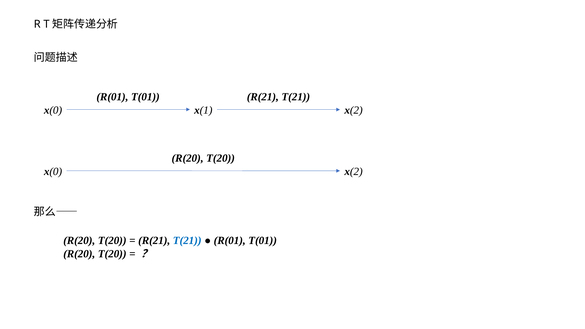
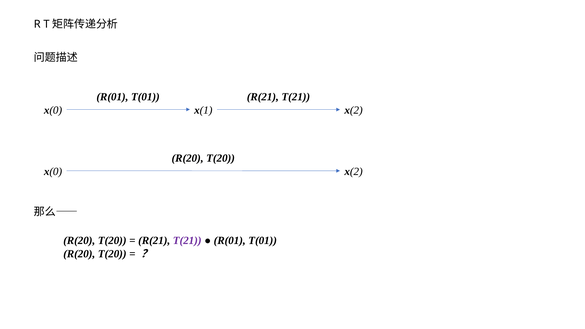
T(21 at (187, 241) colour: blue -> purple
